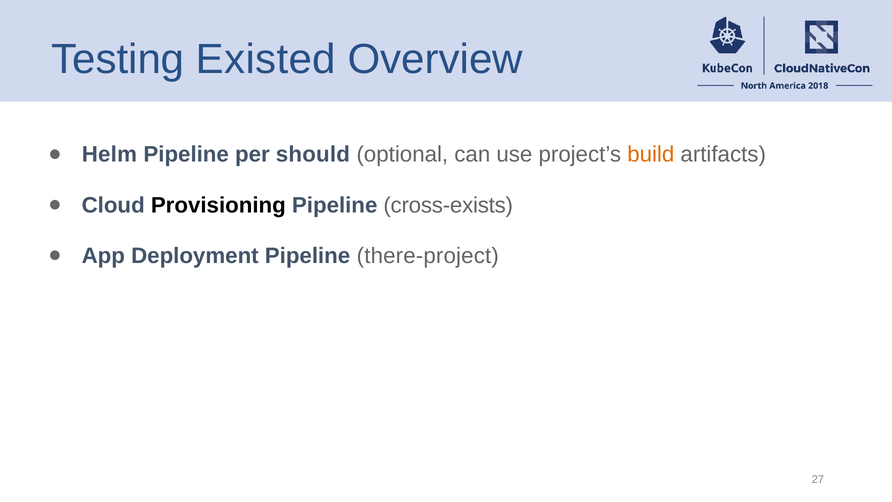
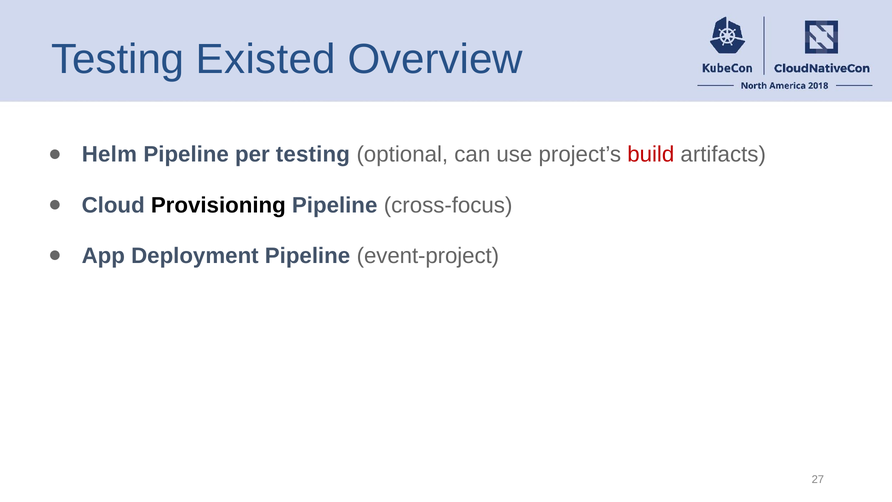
per should: should -> testing
build colour: orange -> red
cross-exists: cross-exists -> cross-focus
there-project: there-project -> event-project
